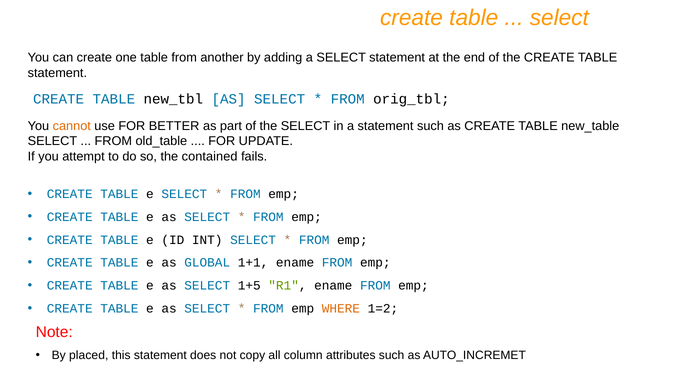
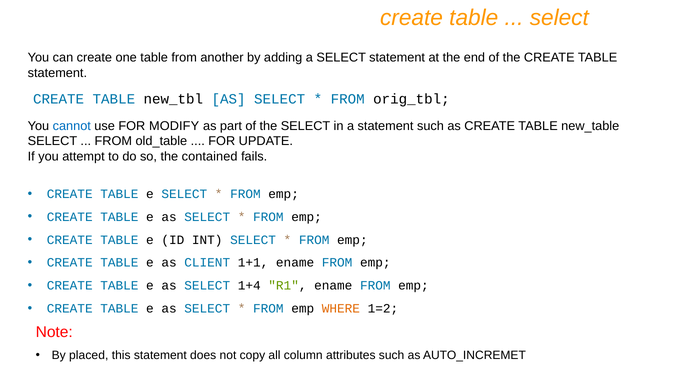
cannot colour: orange -> blue
BETTER: BETTER -> MODIFY
GLOBAL: GLOBAL -> CLIENT
1+5: 1+5 -> 1+4
